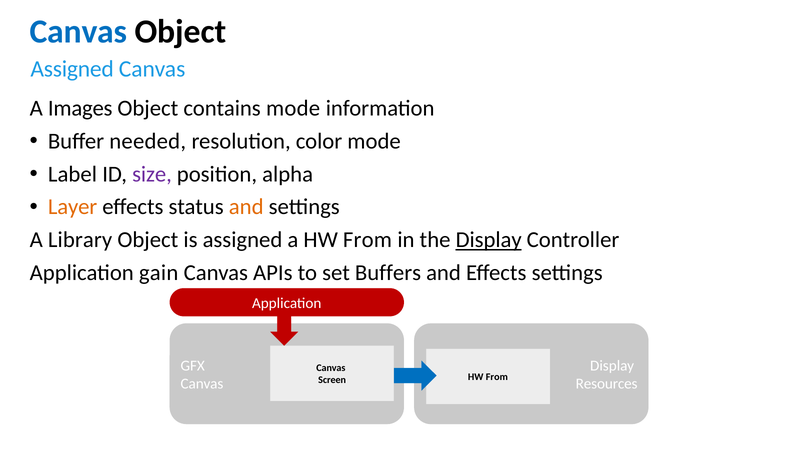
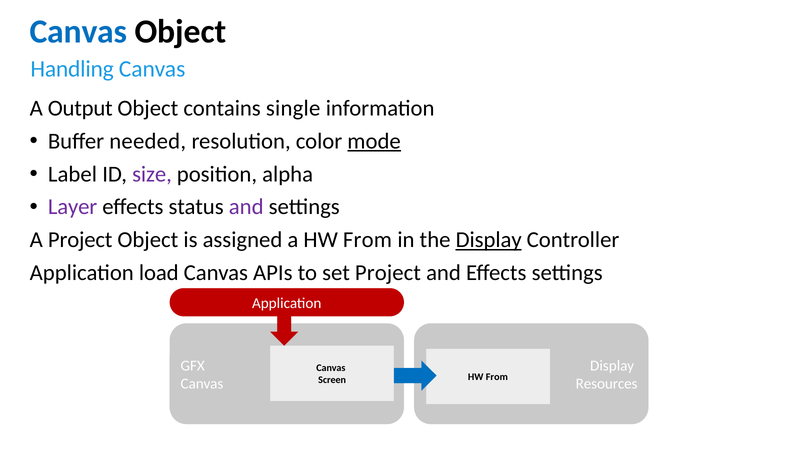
Assigned at (72, 69): Assigned -> Handling
Images: Images -> Output
contains mode: mode -> single
mode at (374, 141) underline: none -> present
Layer colour: orange -> purple
and at (246, 207) colour: orange -> purple
A Library: Library -> Project
gain: gain -> load
set Buffers: Buffers -> Project
